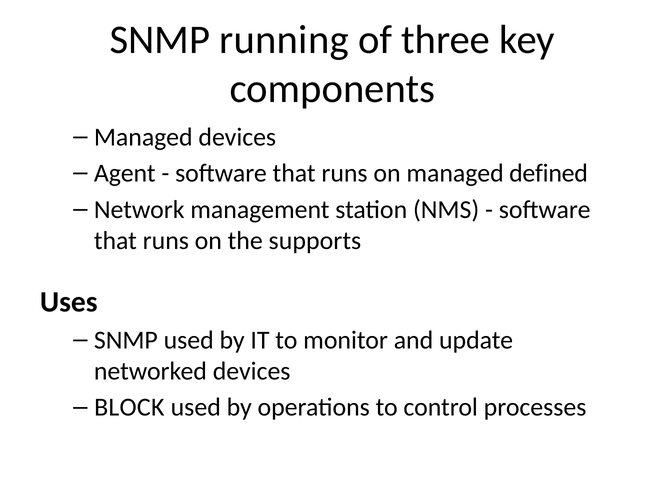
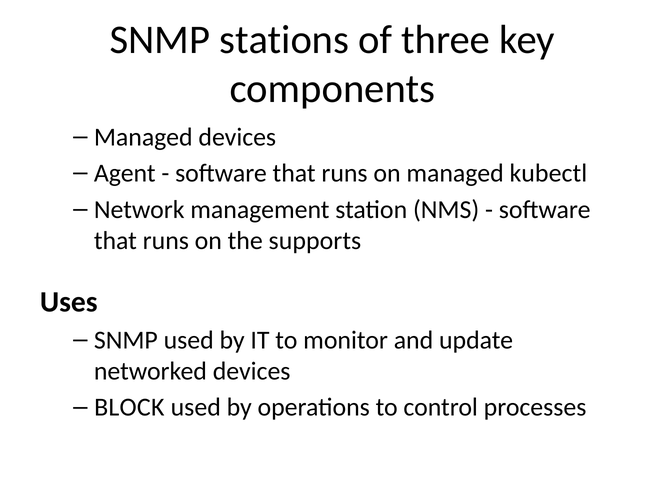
running: running -> stations
defined: defined -> kubectl
